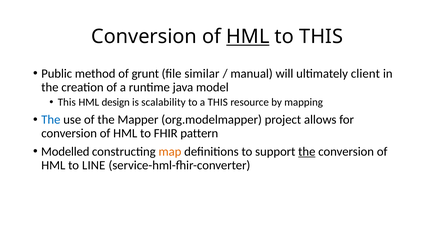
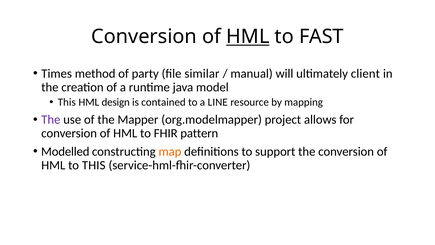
to THIS: THIS -> FAST
Public: Public -> Times
grunt: grunt -> party
scalability: scalability -> contained
a THIS: THIS -> LINE
The at (51, 119) colour: blue -> purple
the at (307, 151) underline: present -> none
to LINE: LINE -> THIS
